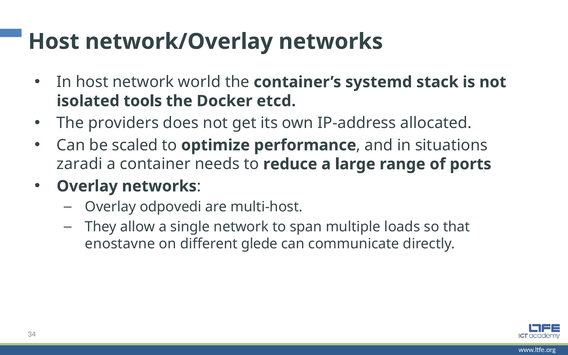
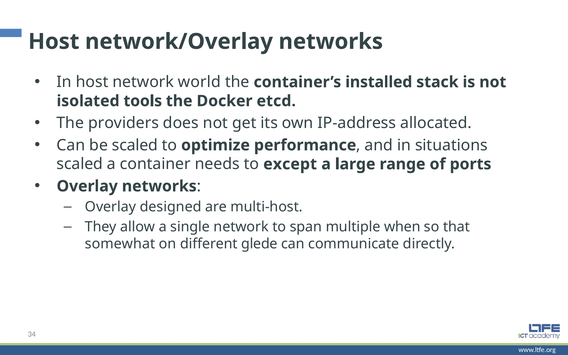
systemd: systemd -> installed
zaradi at (80, 164): zaradi -> scaled
reduce: reduce -> except
odpovedi: odpovedi -> designed
loads: loads -> when
enostavne: enostavne -> somewhat
